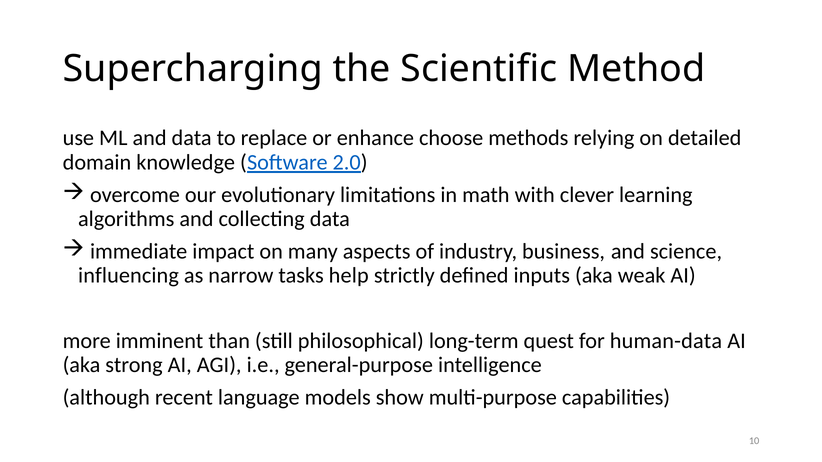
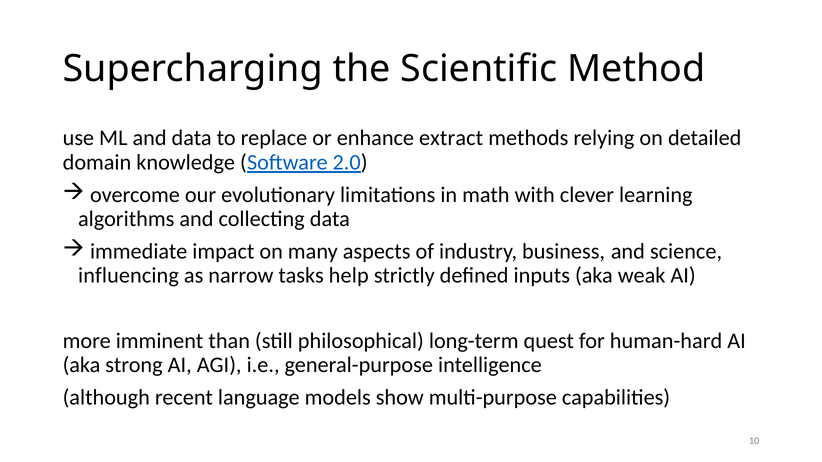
choose: choose -> extract
human-data: human-data -> human-hard
